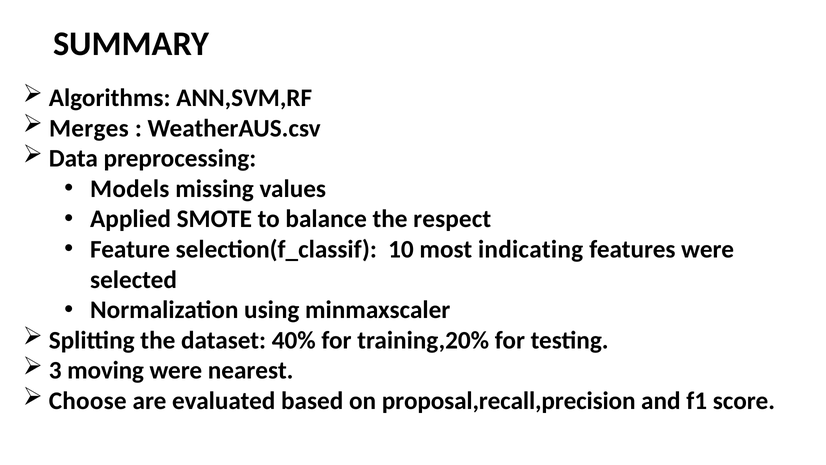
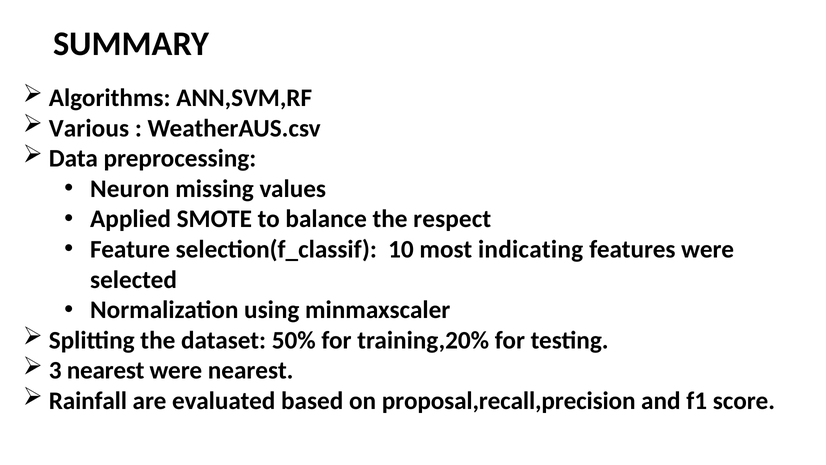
Merges: Merges -> Various
Models: Models -> Neuron
40%: 40% -> 50%
3 moving: moving -> nearest
Choose: Choose -> Rainfall
